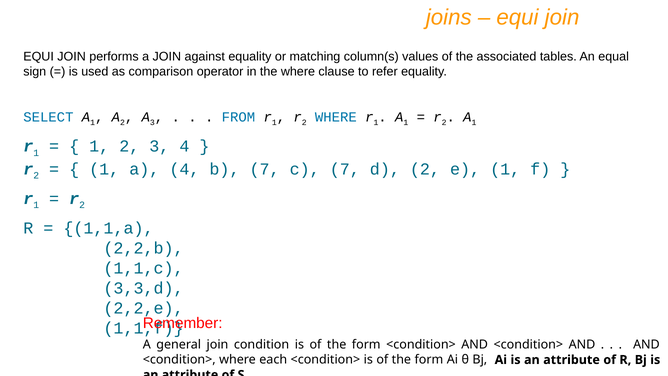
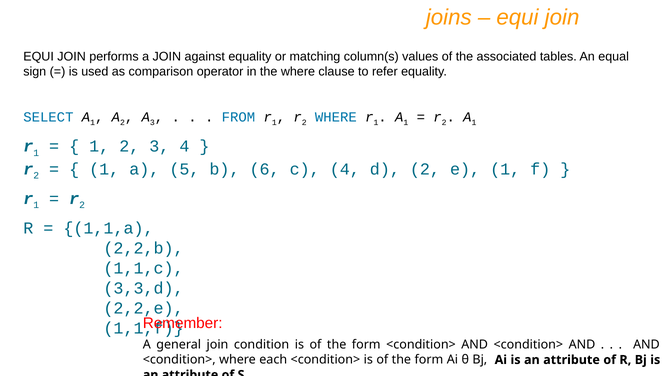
a 4: 4 -> 5
b 7: 7 -> 6
c 7: 7 -> 4
